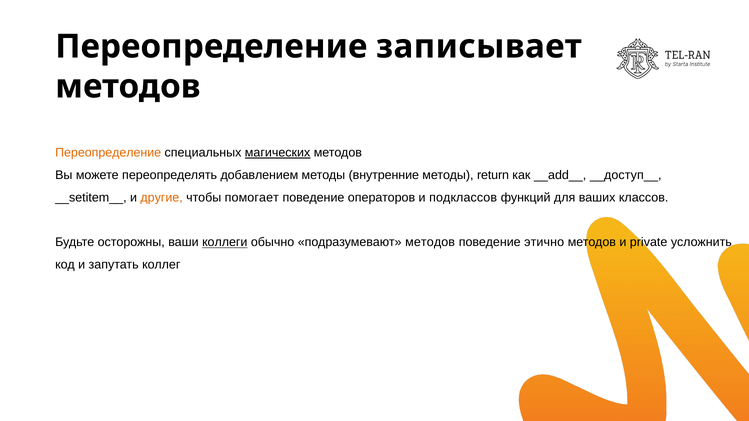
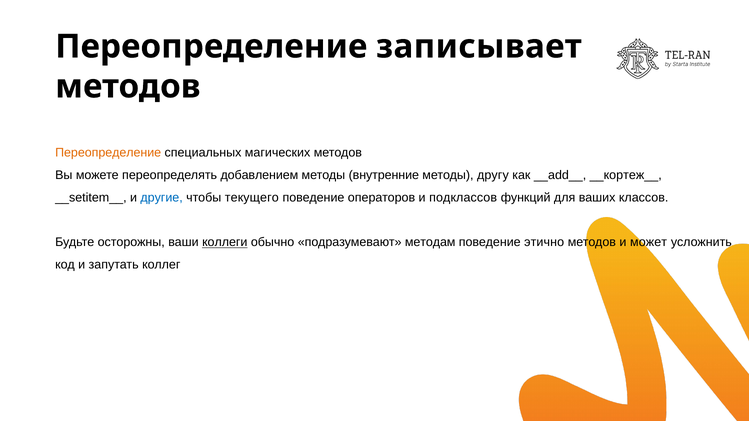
магических underline: present -> none
return: return -> другу
__доступ__: __доступ__ -> __кортеж__
другие colour: orange -> blue
помогает: помогает -> текущего
подразумевают методов: методов -> методам
private: private -> может
